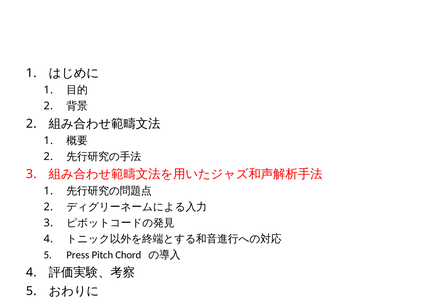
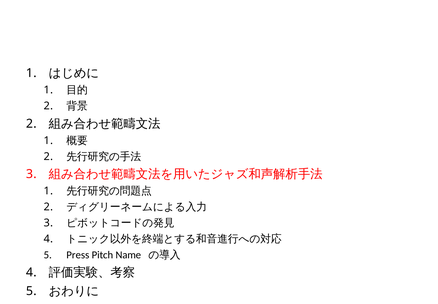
Chord: Chord -> Name
